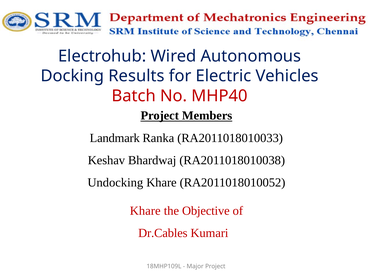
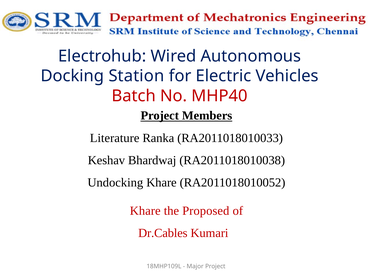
Results: Results -> Station
Landmark: Landmark -> Literature
Objective: Objective -> Proposed
